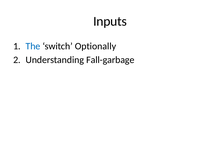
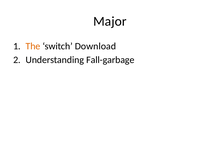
Inputs: Inputs -> Major
The colour: blue -> orange
Optionally: Optionally -> Download
